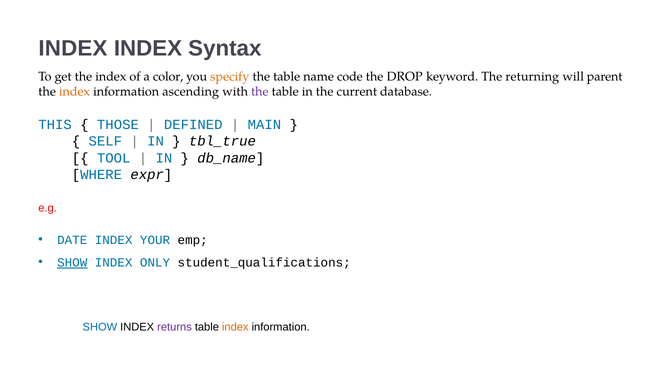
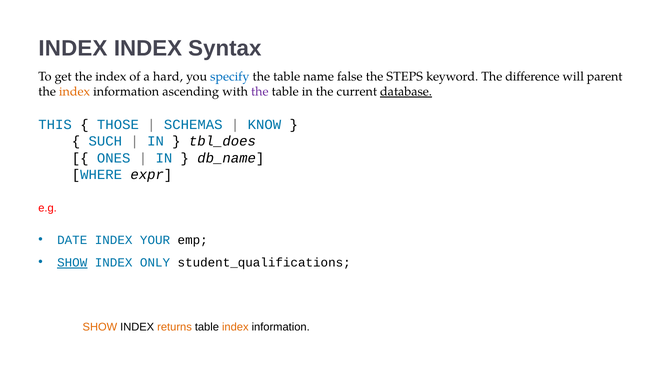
color: color -> hard
specify colour: orange -> blue
code: code -> false
DROP: DROP -> STEPS
returning: returning -> difference
database underline: none -> present
DEFINED: DEFINED -> SCHEMAS
MAIN: MAIN -> KNOW
SELF: SELF -> SUCH
tbl_true: tbl_true -> tbl_does
TOOL: TOOL -> ONES
SHOW at (100, 327) colour: blue -> orange
returns colour: purple -> orange
